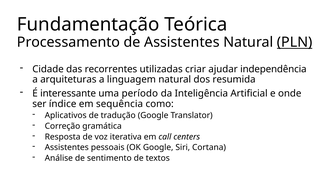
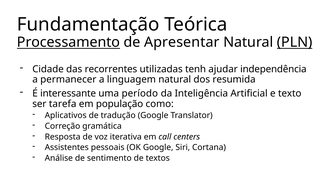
Processamento underline: none -> present
de Assistentes: Assistentes -> Apresentar
criar: criar -> tenh
arquiteturas: arquiteturas -> permanecer
onde: onde -> texto
índice: índice -> tarefa
sequência: sequência -> população
